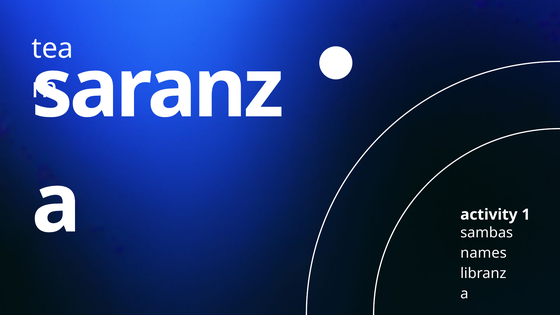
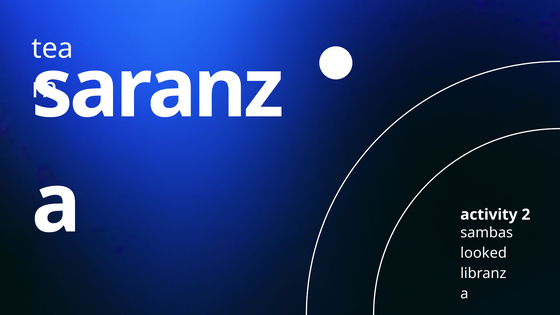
1: 1 -> 2
names: names -> looked
